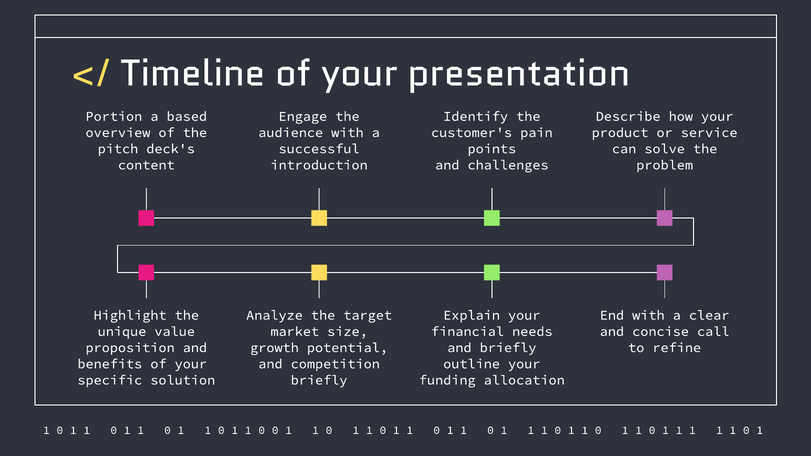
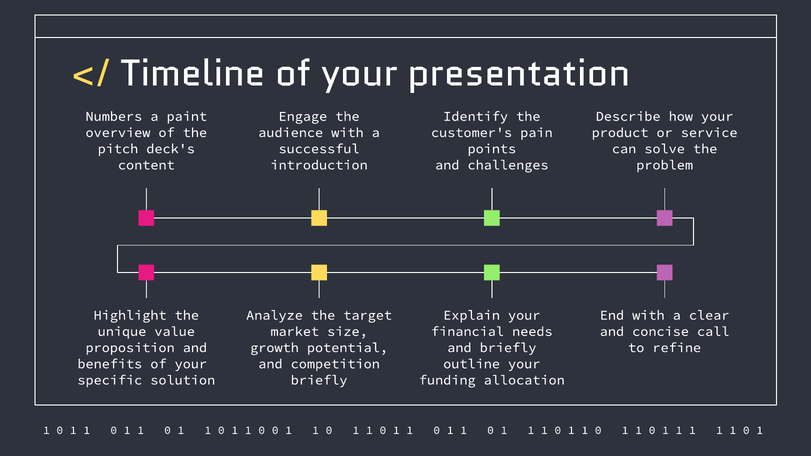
Portion: Portion -> Numbers
based: based -> paint
